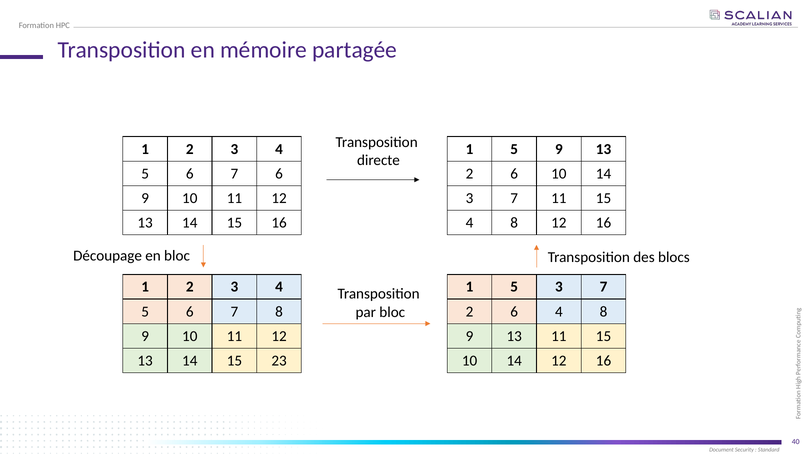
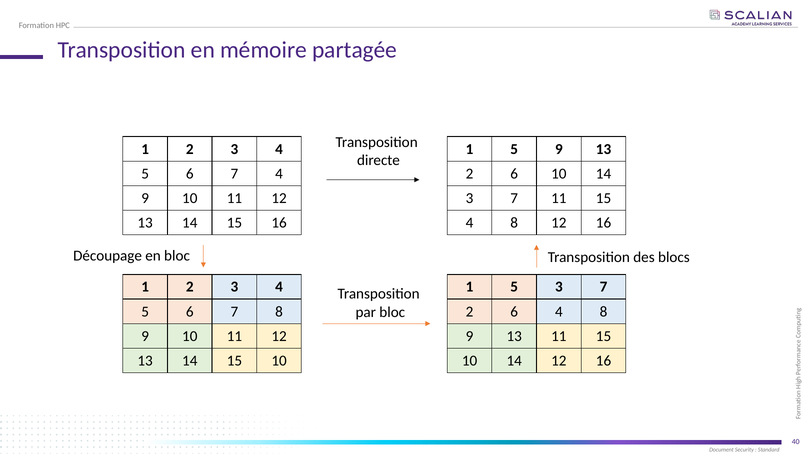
7 6: 6 -> 4
14 15 23: 23 -> 10
